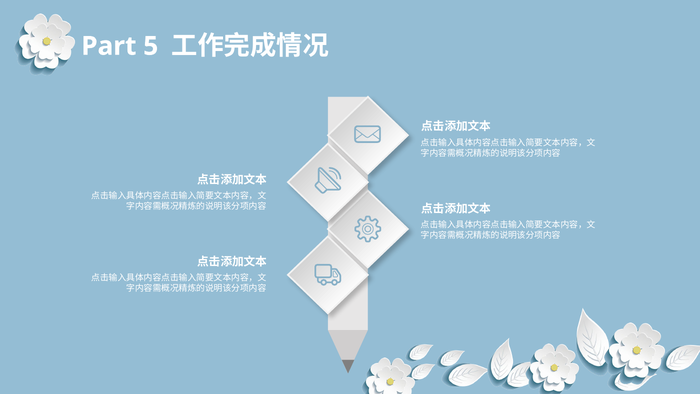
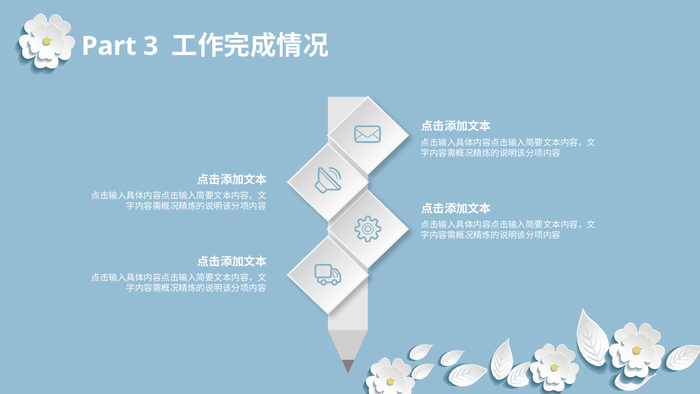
5: 5 -> 3
